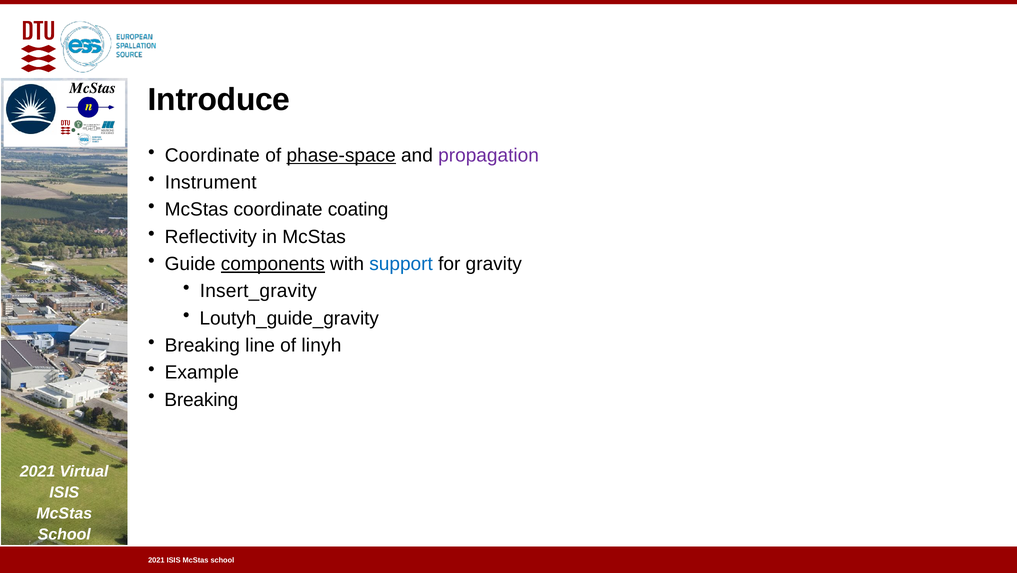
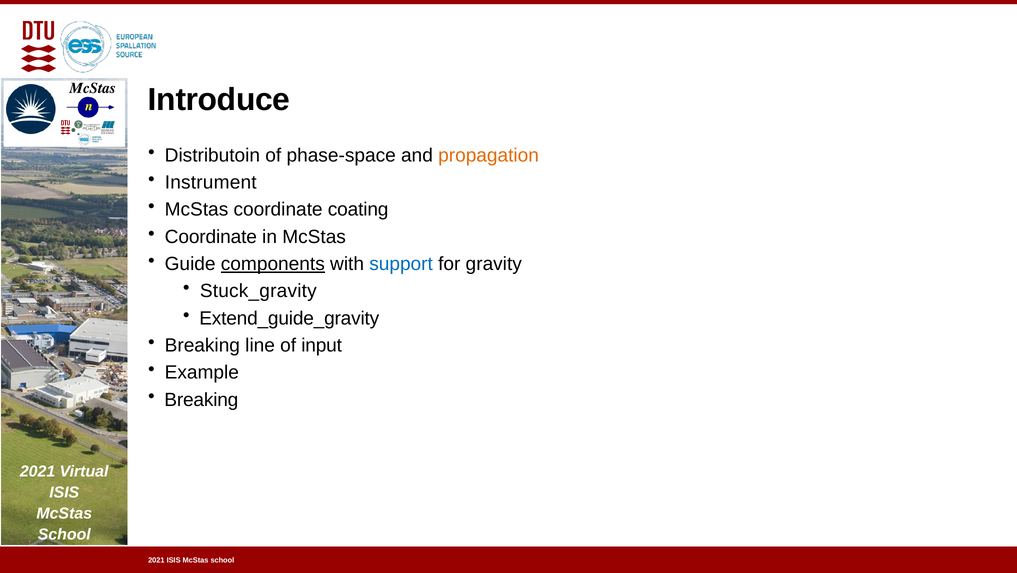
Coordinate at (212, 155): Coordinate -> Distributoin
phase-space underline: present -> none
propagation colour: purple -> orange
Reflectivity at (211, 237): Reflectivity -> Coordinate
Insert_gravity: Insert_gravity -> Stuck_gravity
Loutyh_guide_gravity: Loutyh_guide_gravity -> Extend_guide_gravity
linyh: linyh -> input
